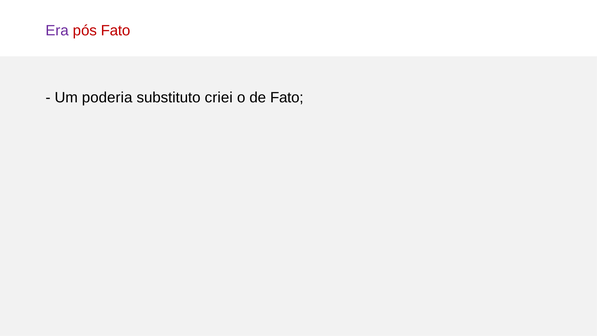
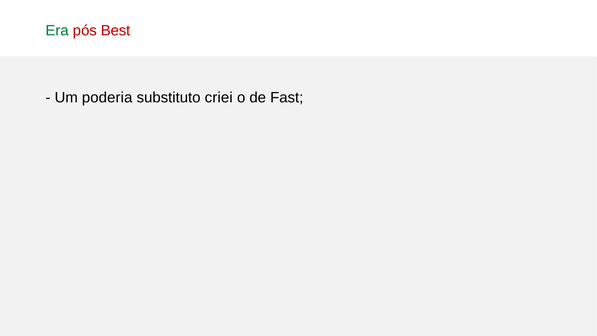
Era colour: purple -> green
pós Fato: Fato -> Best
de Fato: Fato -> Fast
